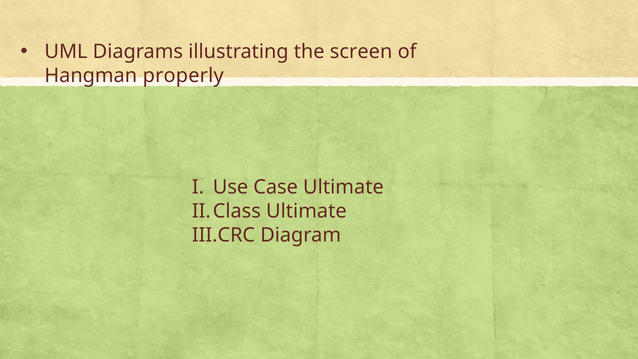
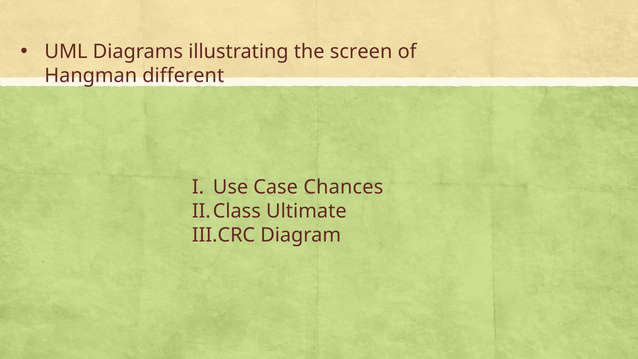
properly: properly -> different
Case Ultimate: Ultimate -> Chances
